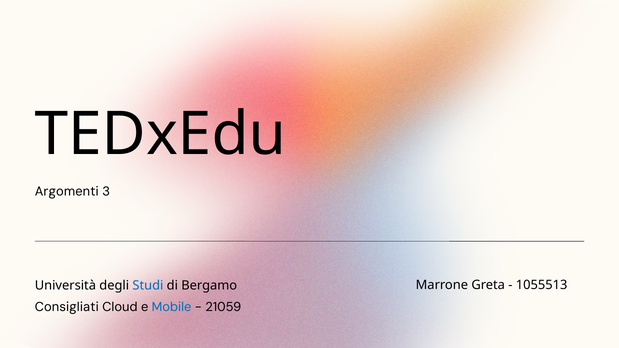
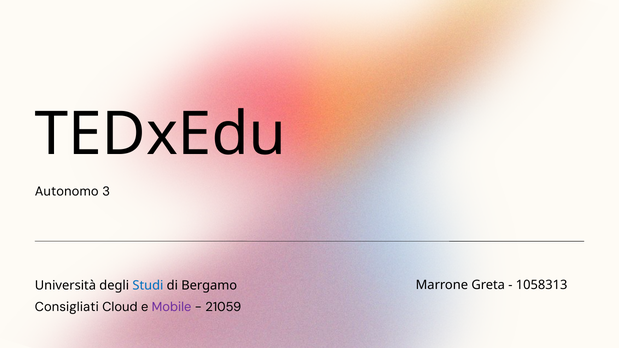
Argomenti: Argomenti -> Autonomo
1055513: 1055513 -> 1058313
Mobile colour: blue -> purple
